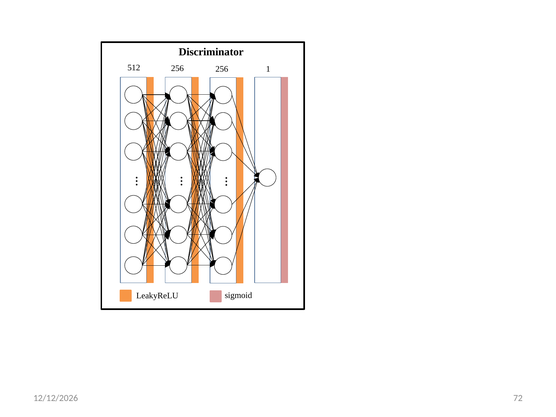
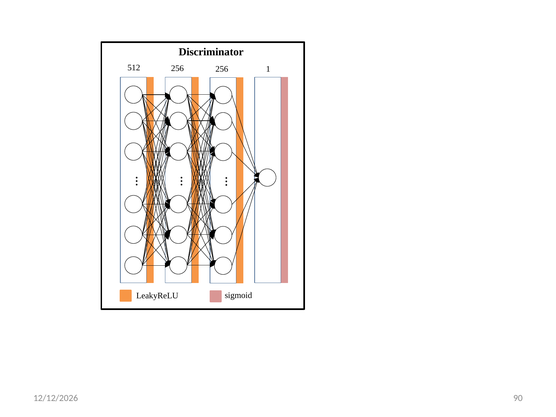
72: 72 -> 90
